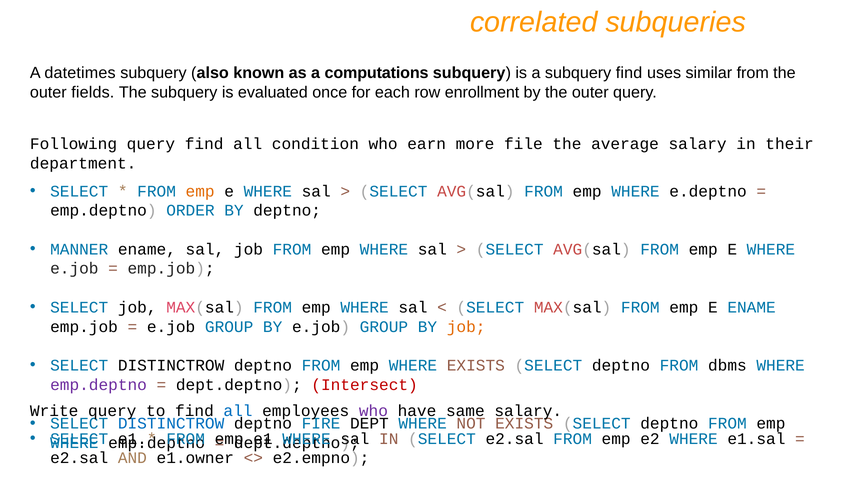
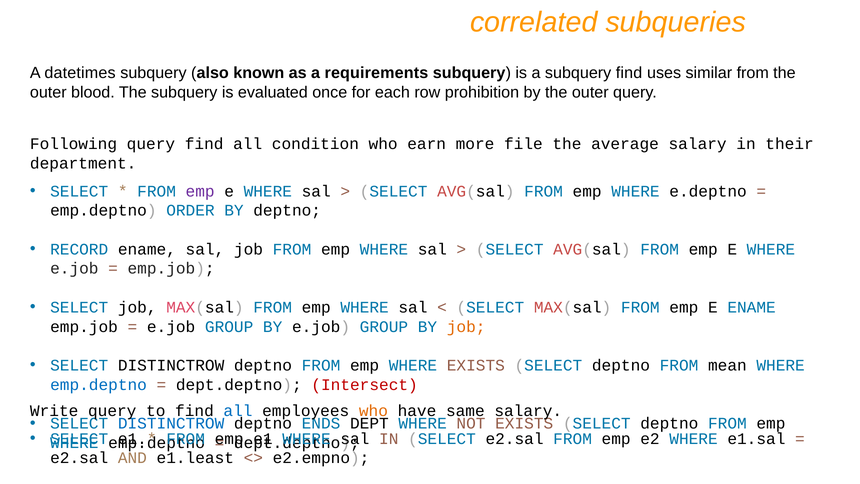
computations: computations -> requirements
fields: fields -> blood
enrollment: enrollment -> prohibition
emp at (200, 191) colour: orange -> purple
MANNER: MANNER -> RECORD
dbms: dbms -> mean
emp.deptno at (99, 385) colour: purple -> blue
who at (373, 411) colour: purple -> orange
FIRE: FIRE -> ENDS
e1.owner: e1.owner -> e1.least
